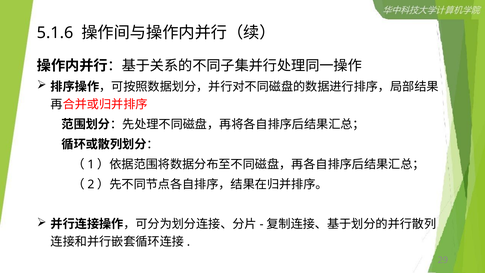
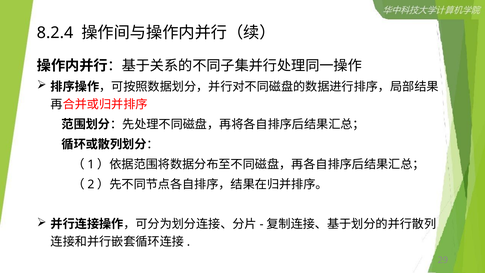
5.1.6: 5.1.6 -> 8.2.4
